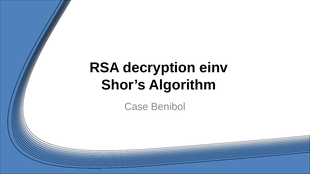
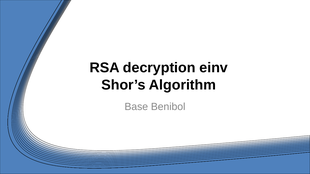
Case: Case -> Base
